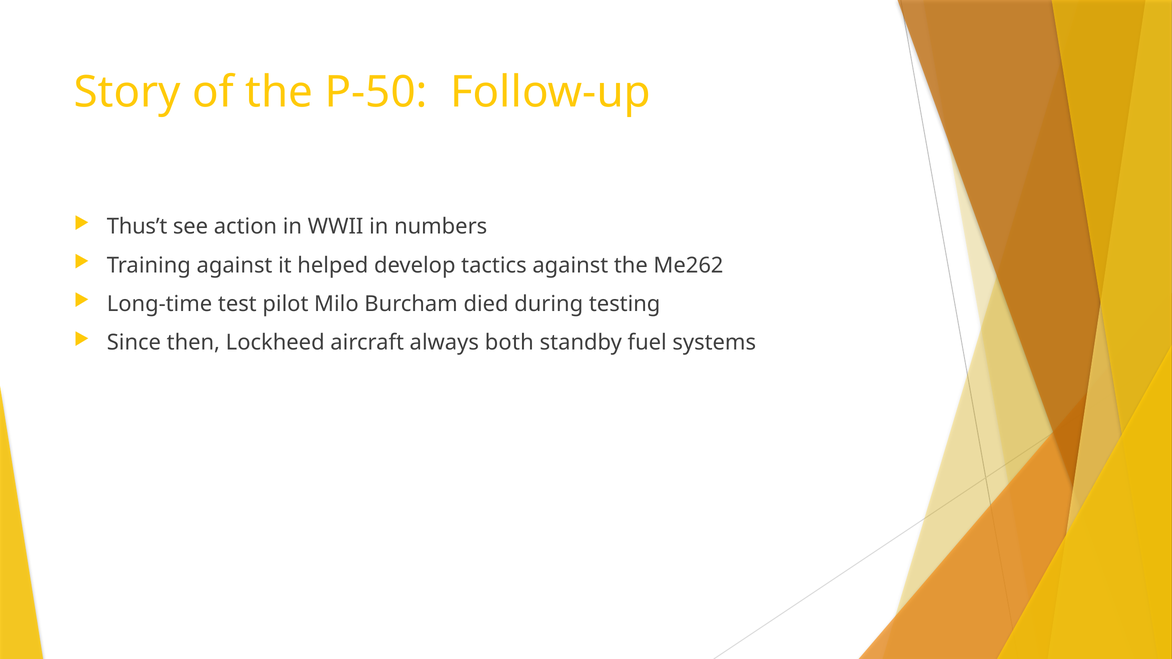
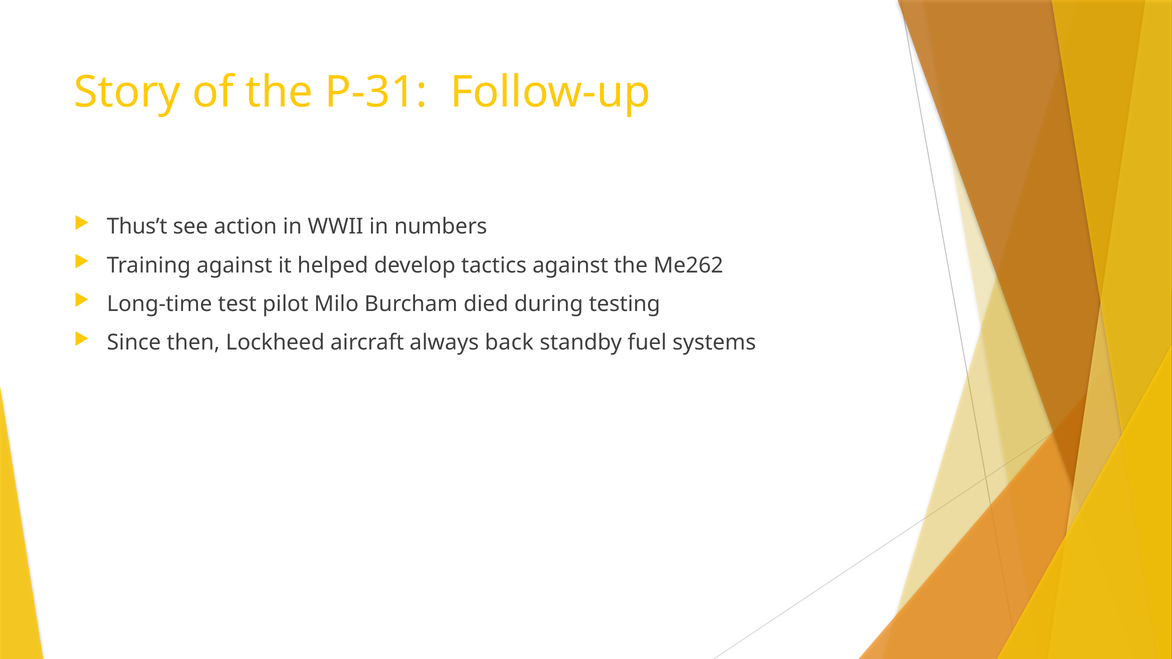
P-50: P-50 -> P-31
both: both -> back
